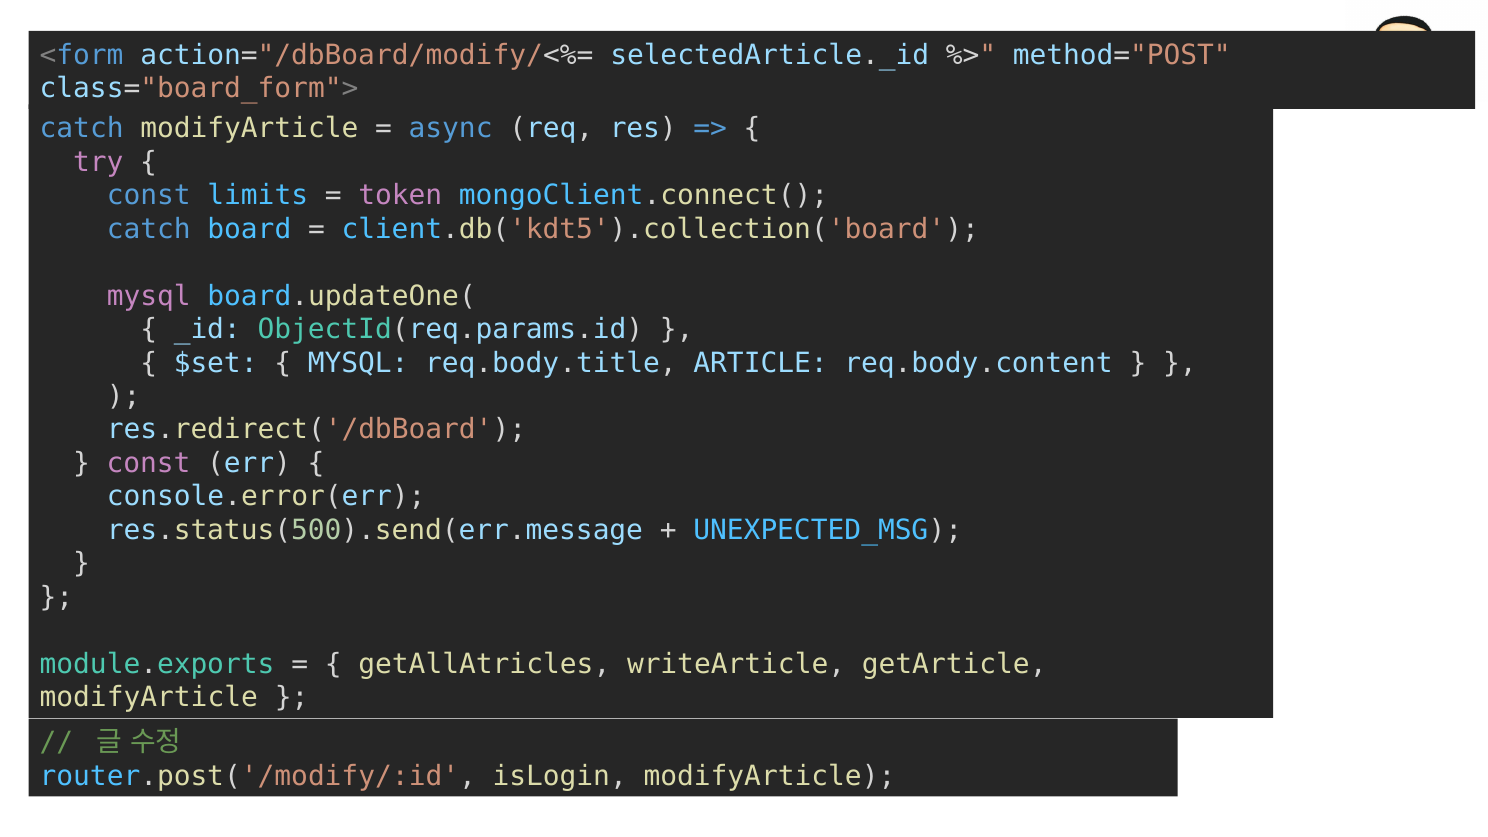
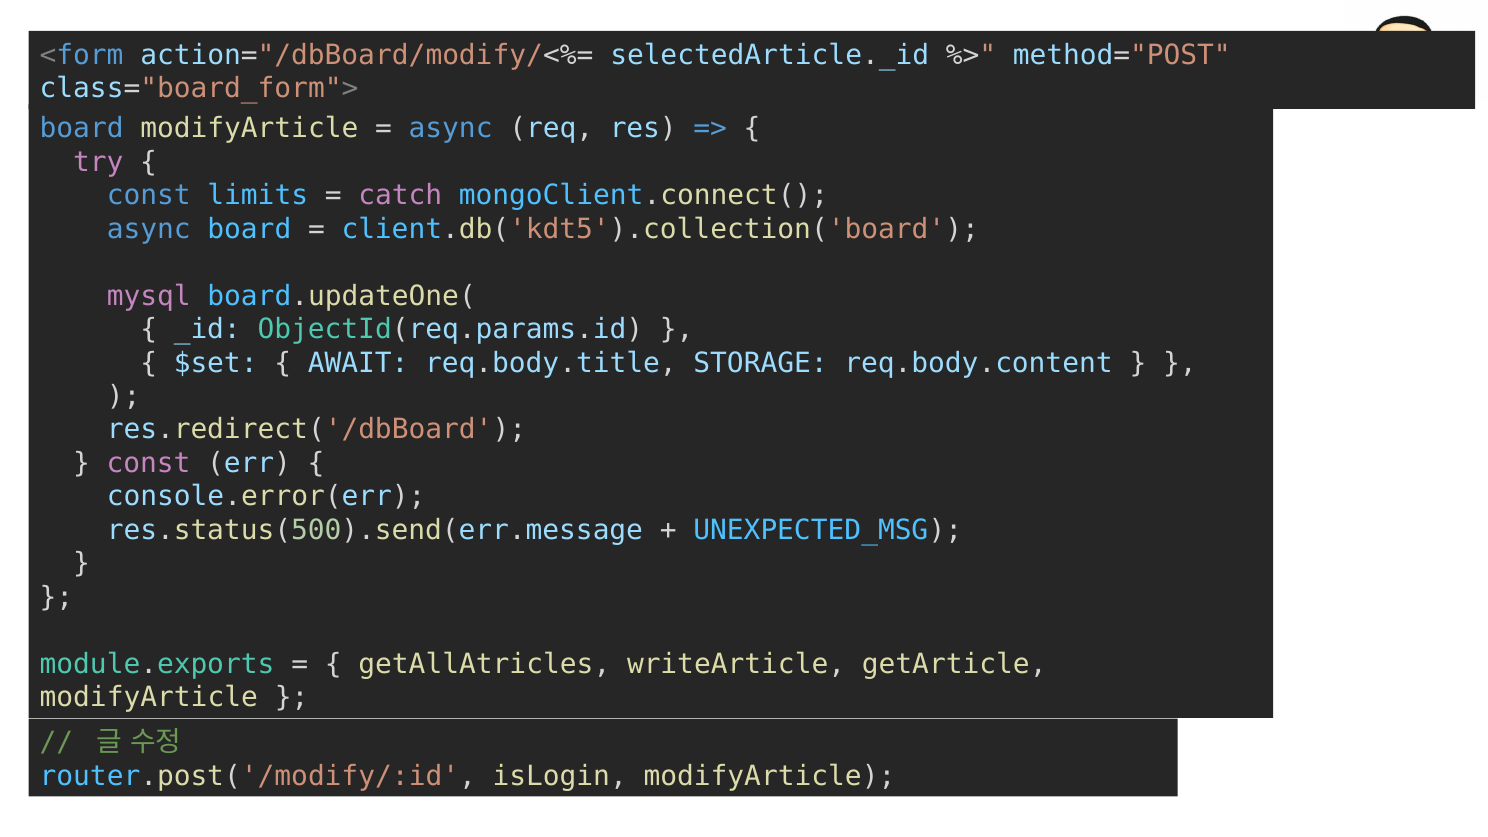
catch at (82, 128): catch -> board
token: token -> catch
catch at (149, 229): catch -> async
MYSQL at (358, 363): MYSQL -> AWAIT
ARTICLE: ARTICLE -> STORAGE
